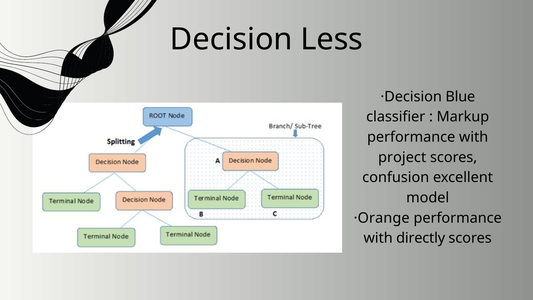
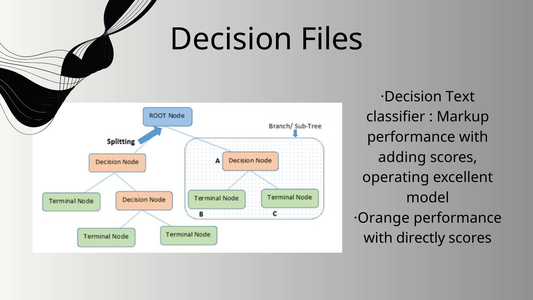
Less: Less -> Files
Blue: Blue -> Text
project: project -> adding
confusion: confusion -> operating
